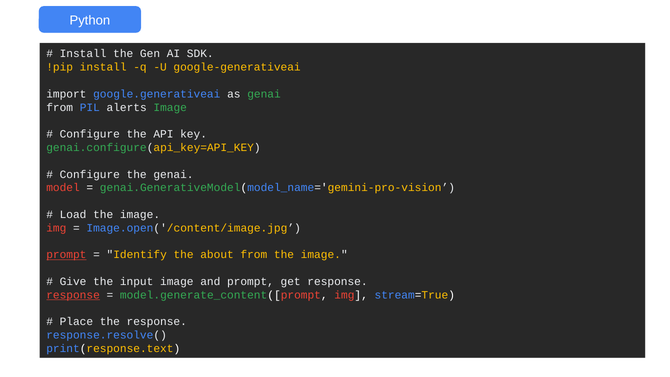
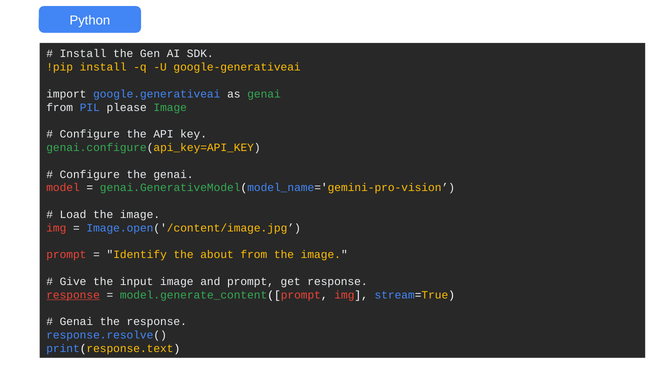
alerts: alerts -> please
prompt at (66, 255) underline: present -> none
Place at (76, 322): Place -> Genai
